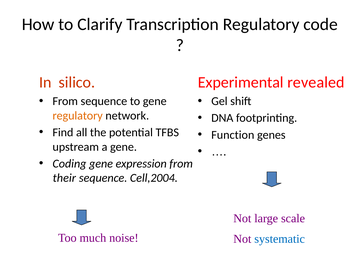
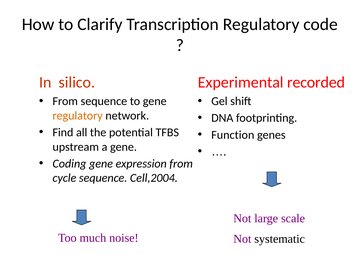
revealed: revealed -> recorded
their: their -> cycle
systematic colour: blue -> black
